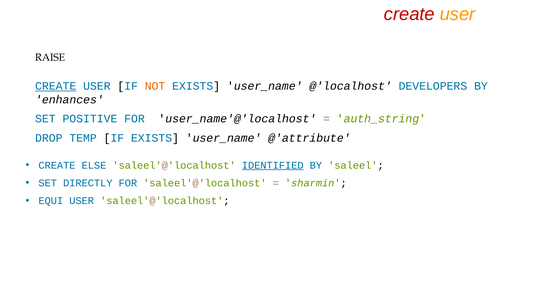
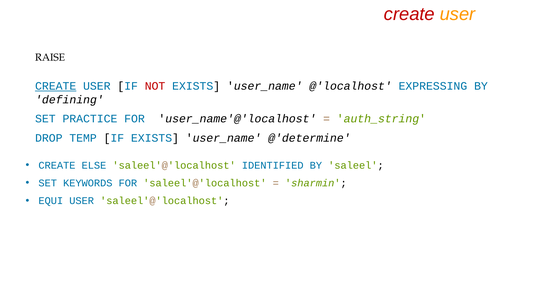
NOT colour: orange -> red
DEVELOPERS: DEVELOPERS -> EXPRESSING
enhances: enhances -> defining
POSITIVE: POSITIVE -> PRACTICE
@'attribute: @'attribute -> @'determine
IDENTIFIED underline: present -> none
DIRECTLY: DIRECTLY -> KEYWORDS
